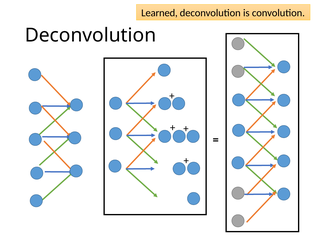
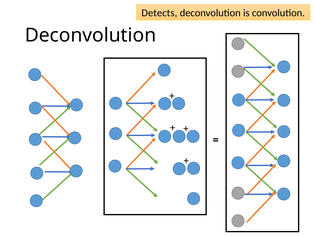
Learned: Learned -> Detects
